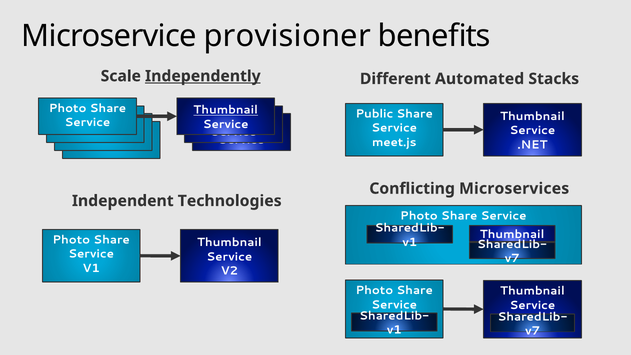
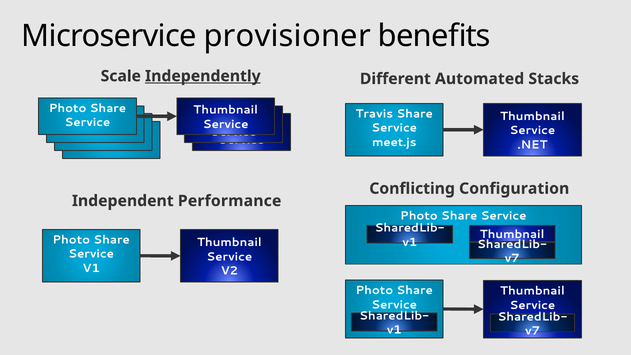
Thumbnail at (226, 110) underline: present -> none
Public: Public -> Travis
Microservices: Microservices -> Configuration
Technologies: Technologies -> Performance
